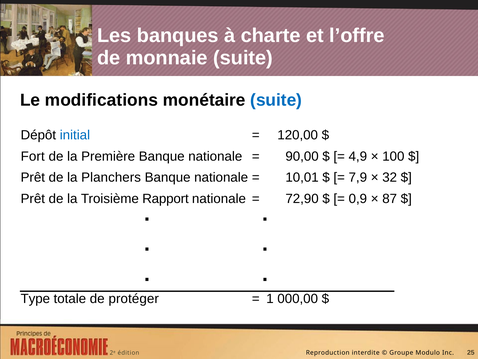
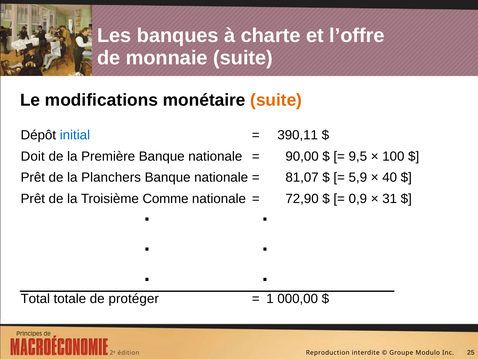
suite at (276, 100) colour: blue -> orange
120,00: 120,00 -> 390,11
Fort: Fort -> Doit
4,9: 4,9 -> 9,5
10,01: 10,01 -> 81,07
7,9: 7,9 -> 5,9
32: 32 -> 40
Rapport: Rapport -> Comme
87: 87 -> 31
Type: Type -> Total
